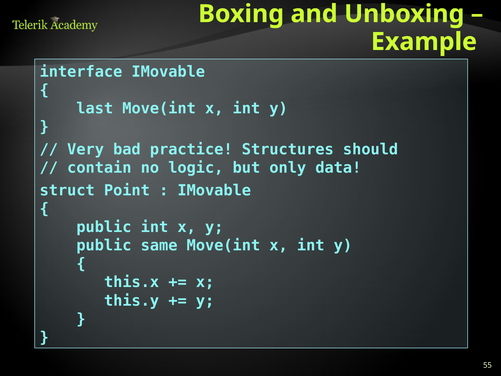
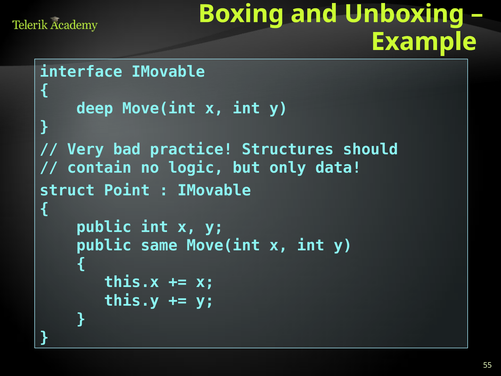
last: last -> deep
